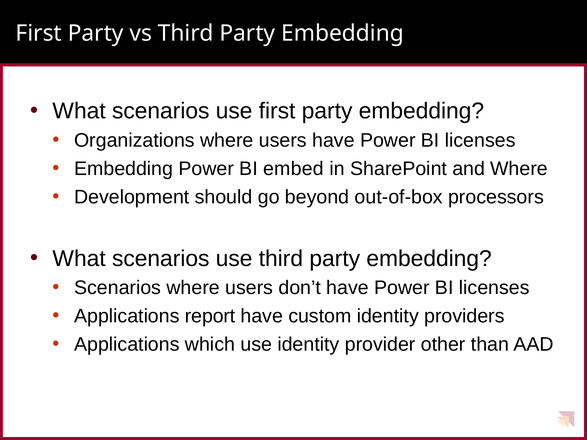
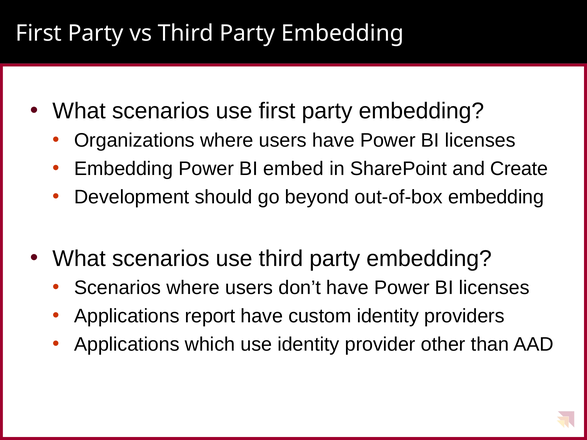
and Where: Where -> Create
out-of-box processors: processors -> embedding
